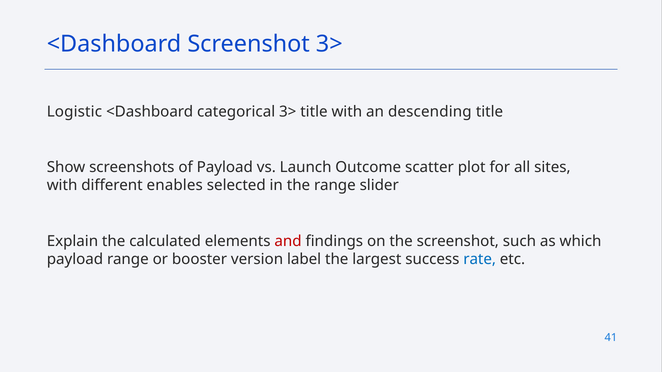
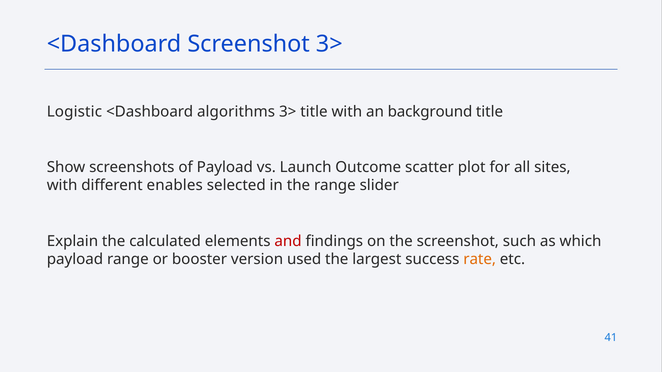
categorical: categorical -> algorithms
descending: descending -> background
label: label -> used
rate colour: blue -> orange
